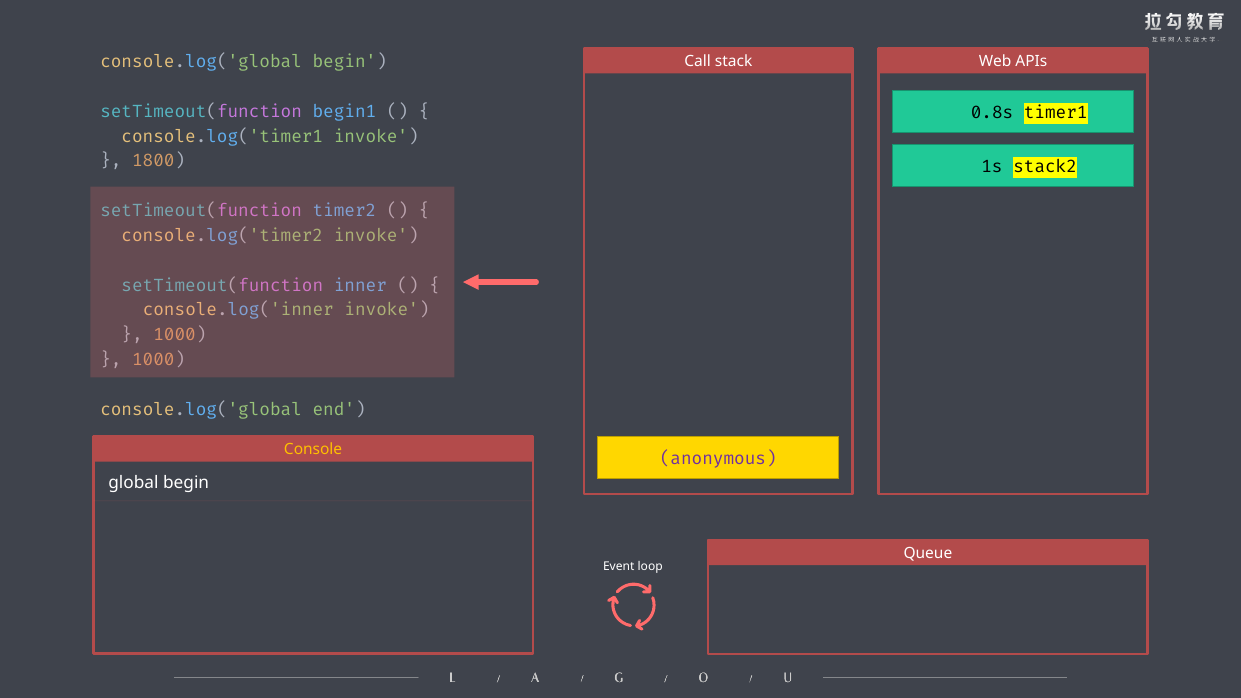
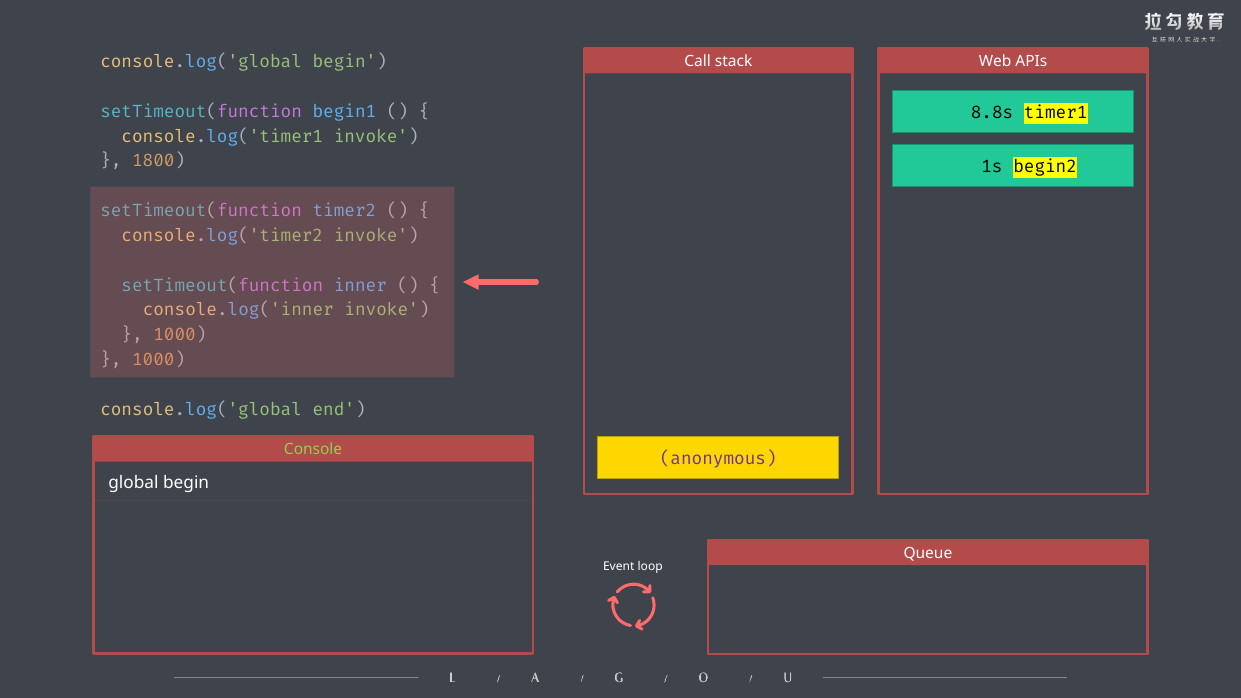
0.8s: 0.8s -> 8.8s
stack2: stack2 -> begin2
Console colour: yellow -> light green
